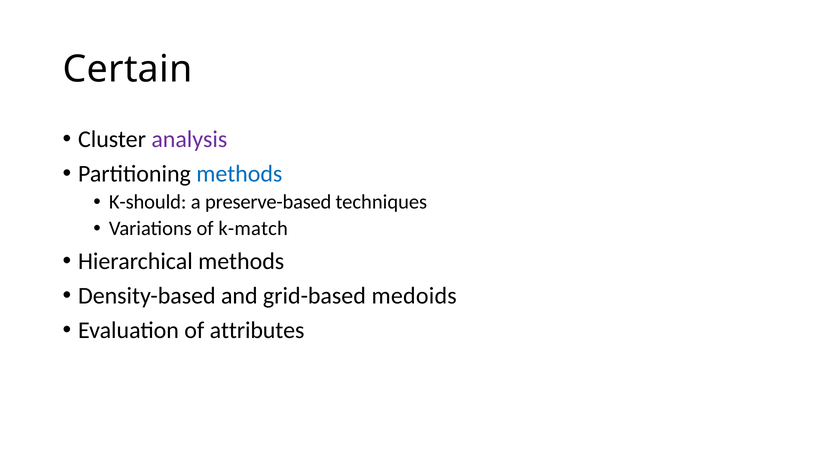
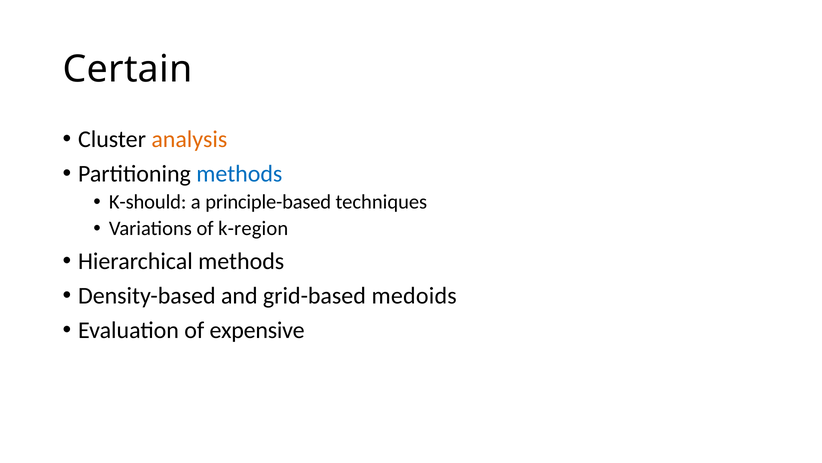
analysis colour: purple -> orange
preserve-based: preserve-based -> principle-based
k-match: k-match -> k-region
attributes: attributes -> expensive
